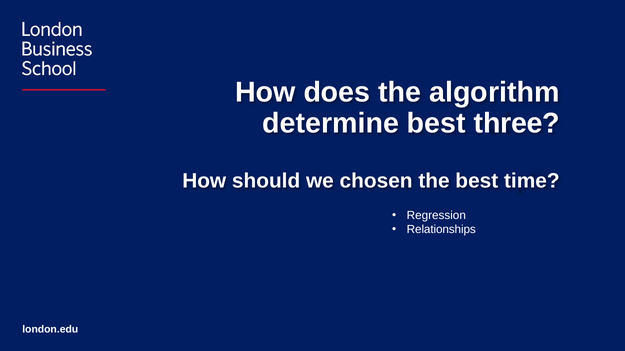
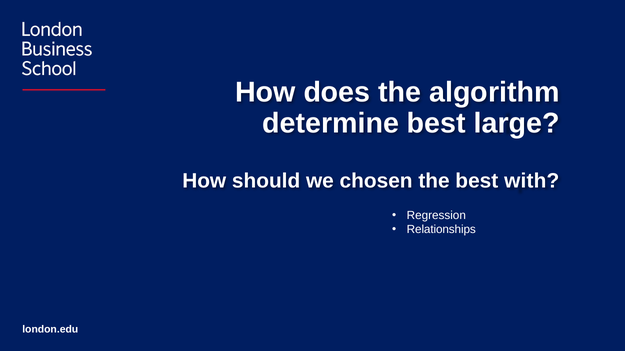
three: three -> large
time: time -> with
